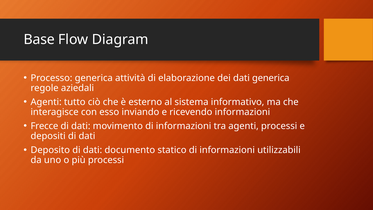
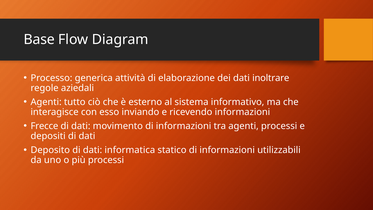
dati generica: generica -> inoltrare
documento: documento -> informatica
